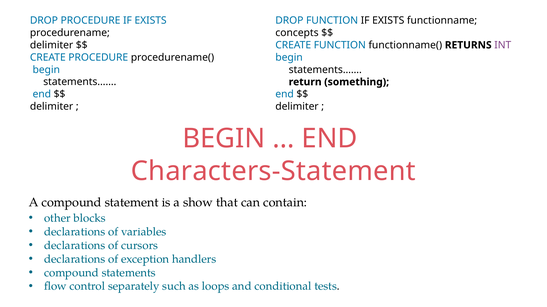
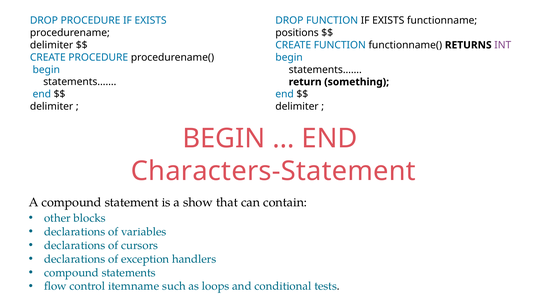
concepts: concepts -> positions
separately: separately -> itemname
